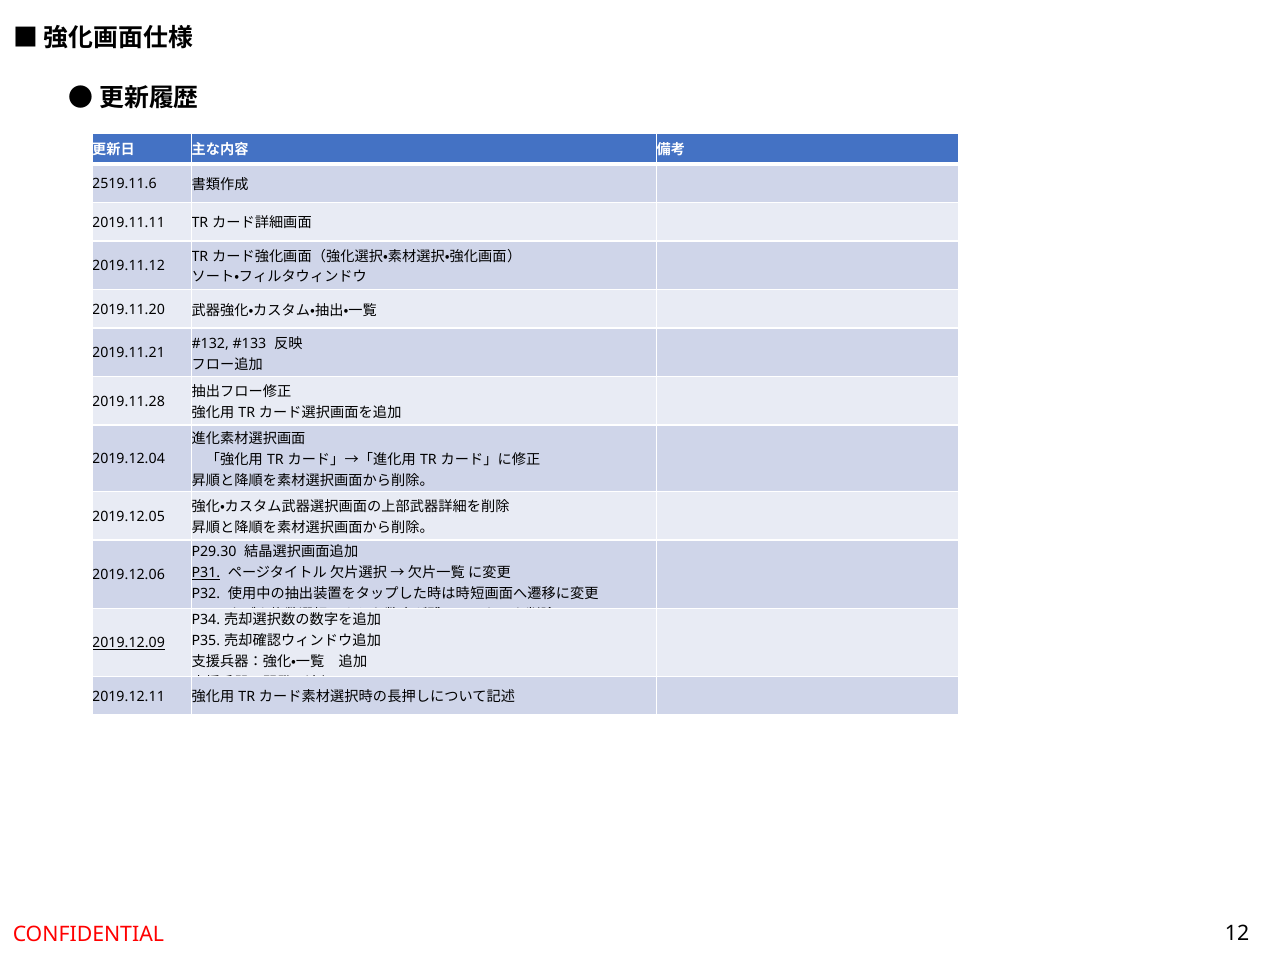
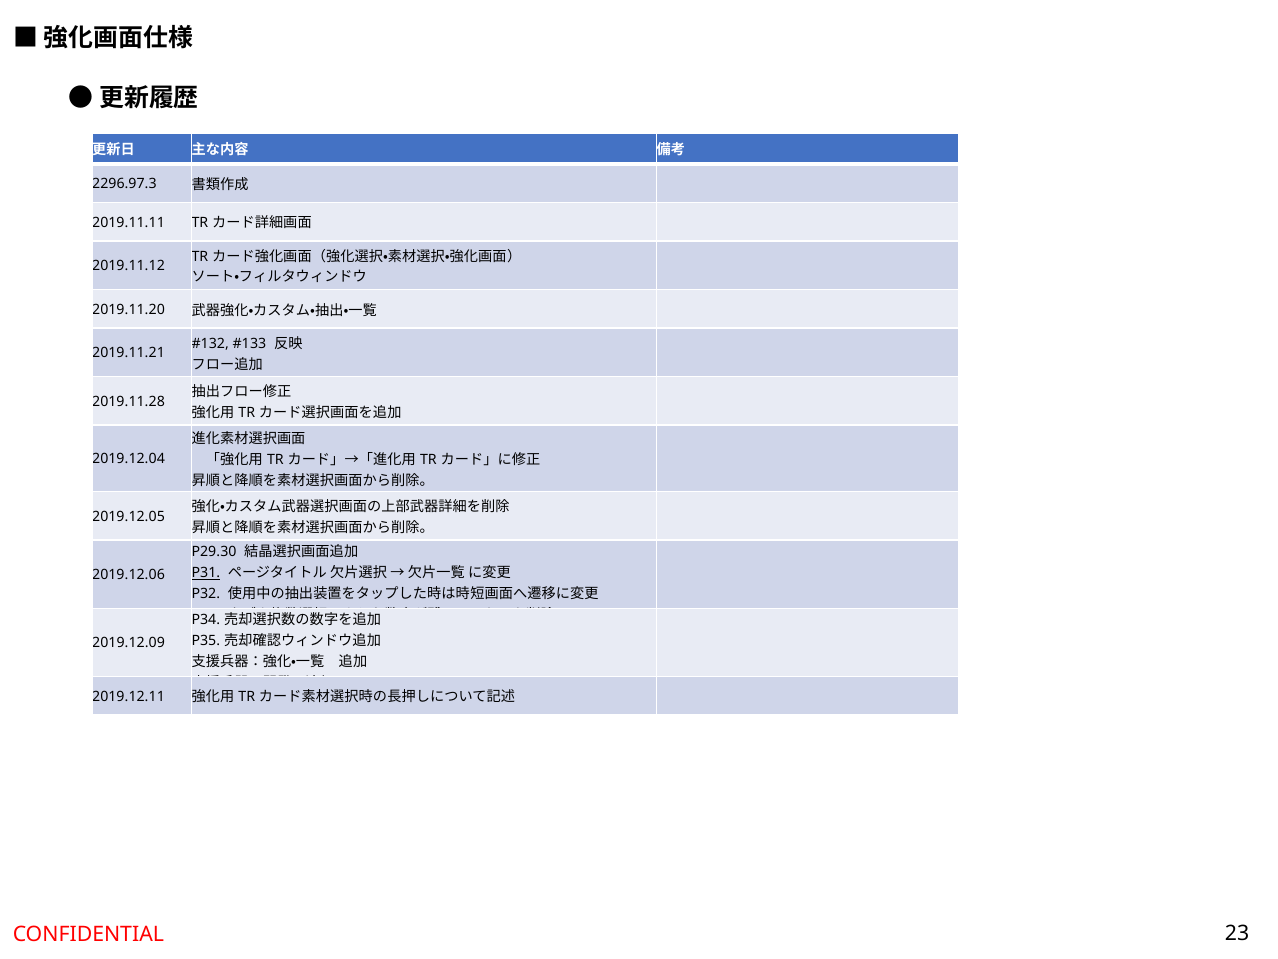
2519.11.6: 2519.11.6 -> 2296.97.3
2019.12.09 underline: present -> none
12: 12 -> 23
